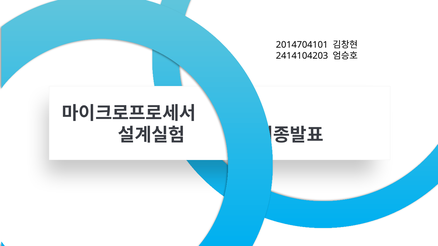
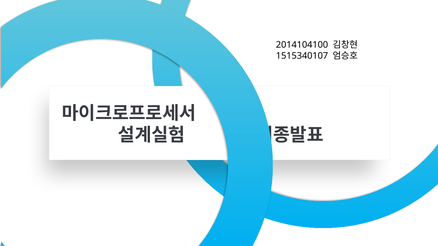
2014704101: 2014704101 -> 2014104100
2414104203: 2414104203 -> 1515340107
